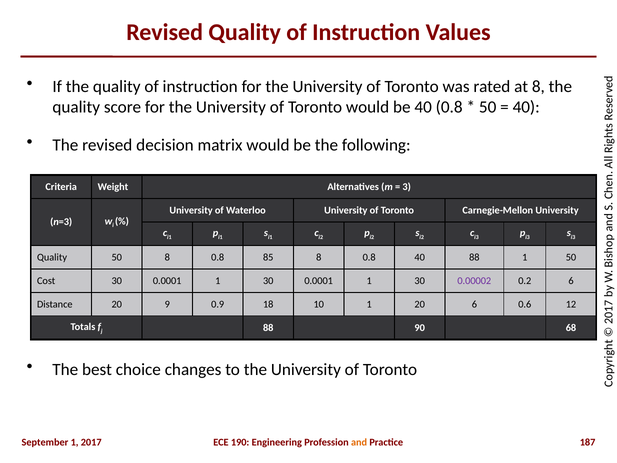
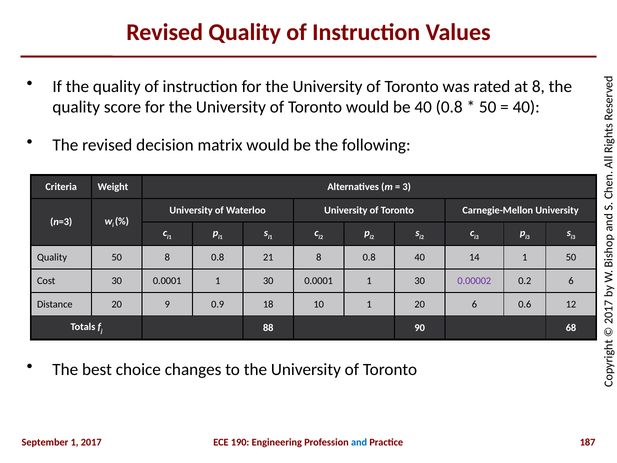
85: 85 -> 21
40 88: 88 -> 14
and colour: orange -> blue
